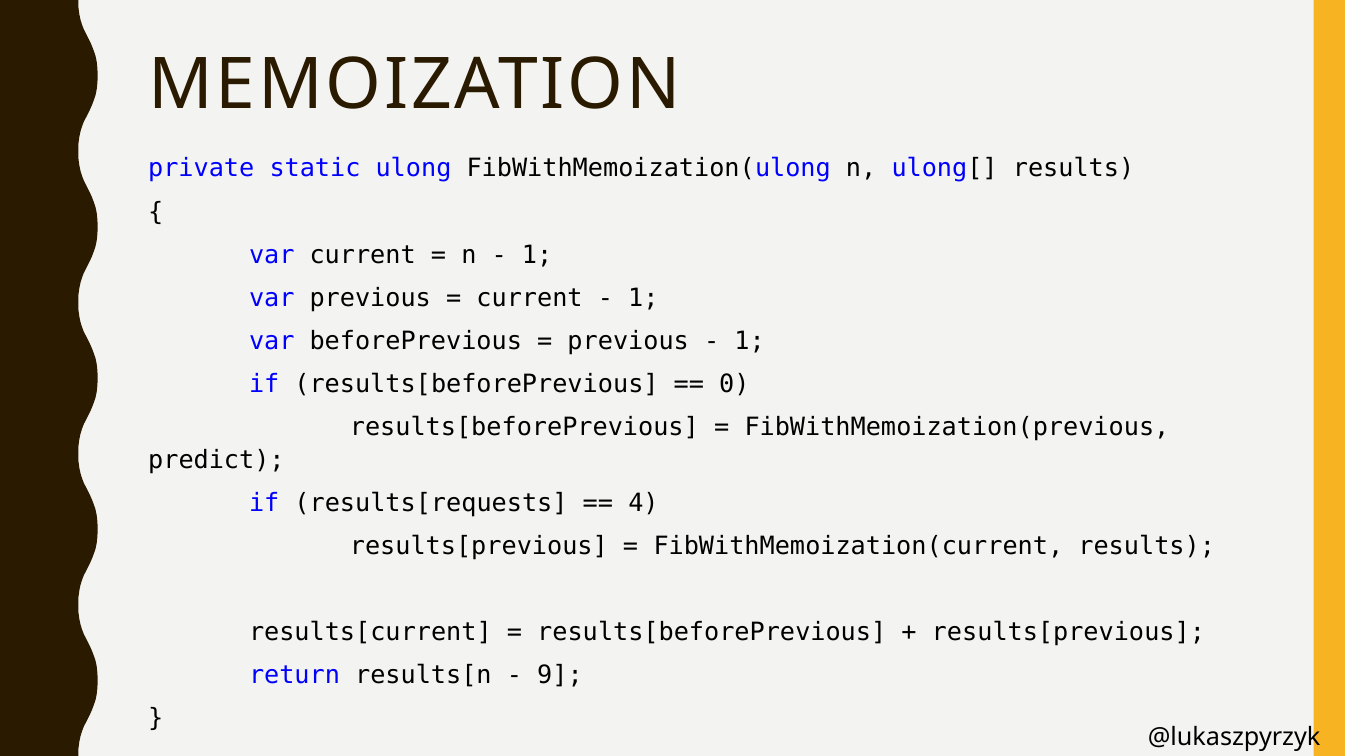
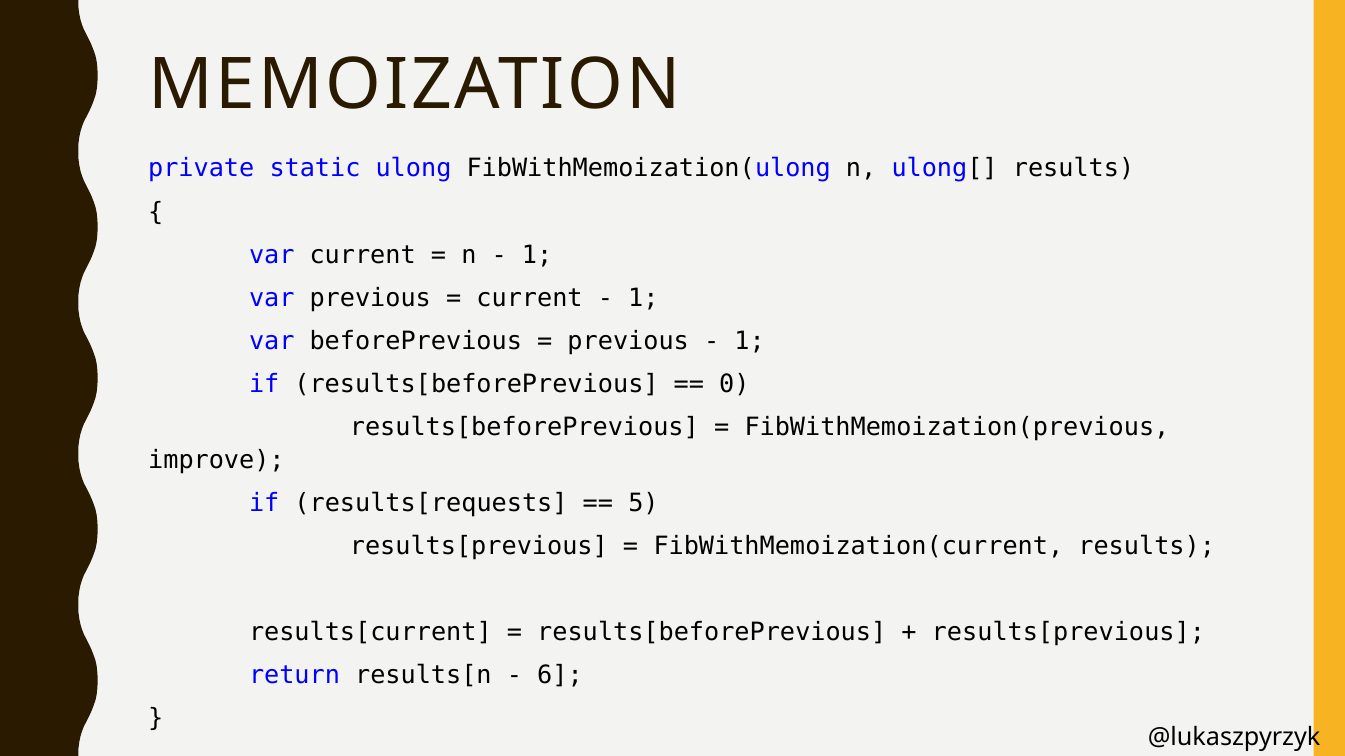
predict: predict -> improve
4: 4 -> 5
9: 9 -> 6
